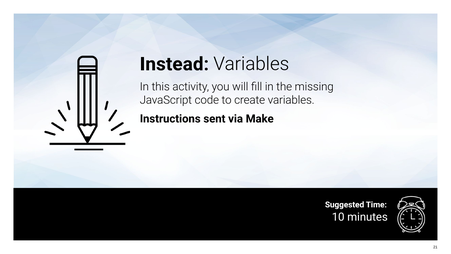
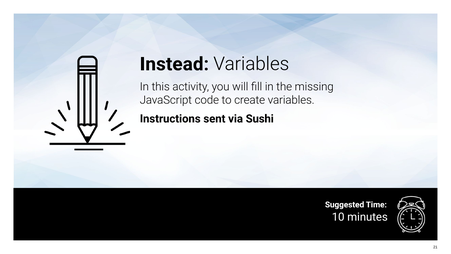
Make: Make -> Sushi
